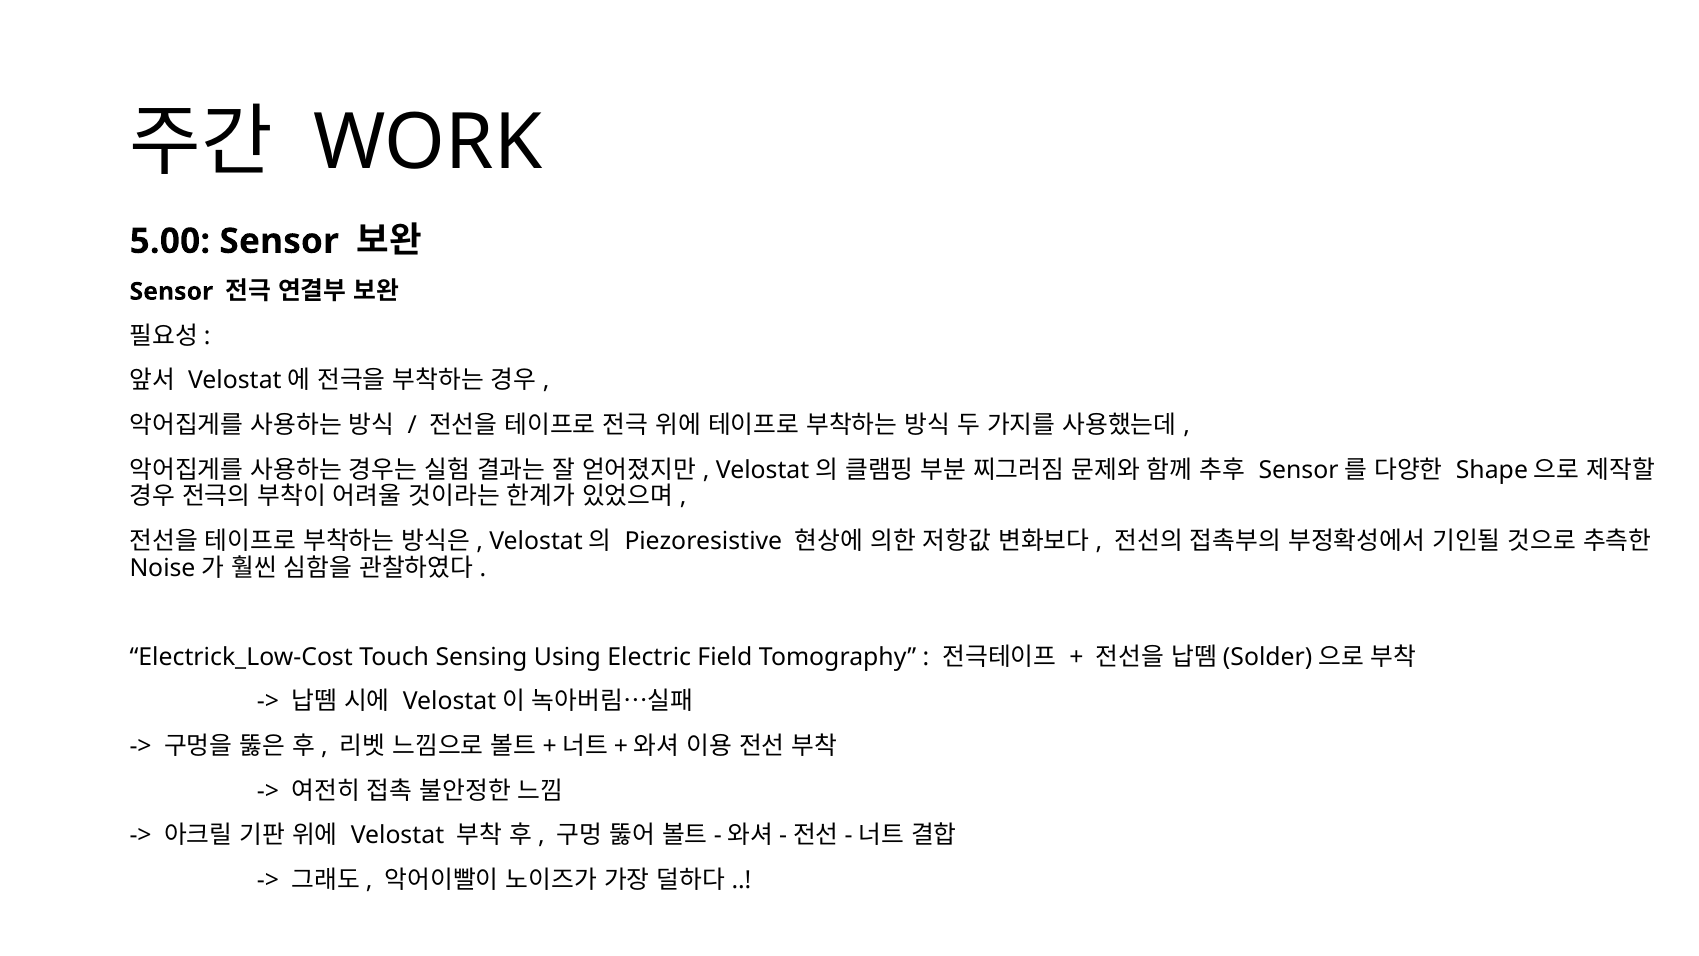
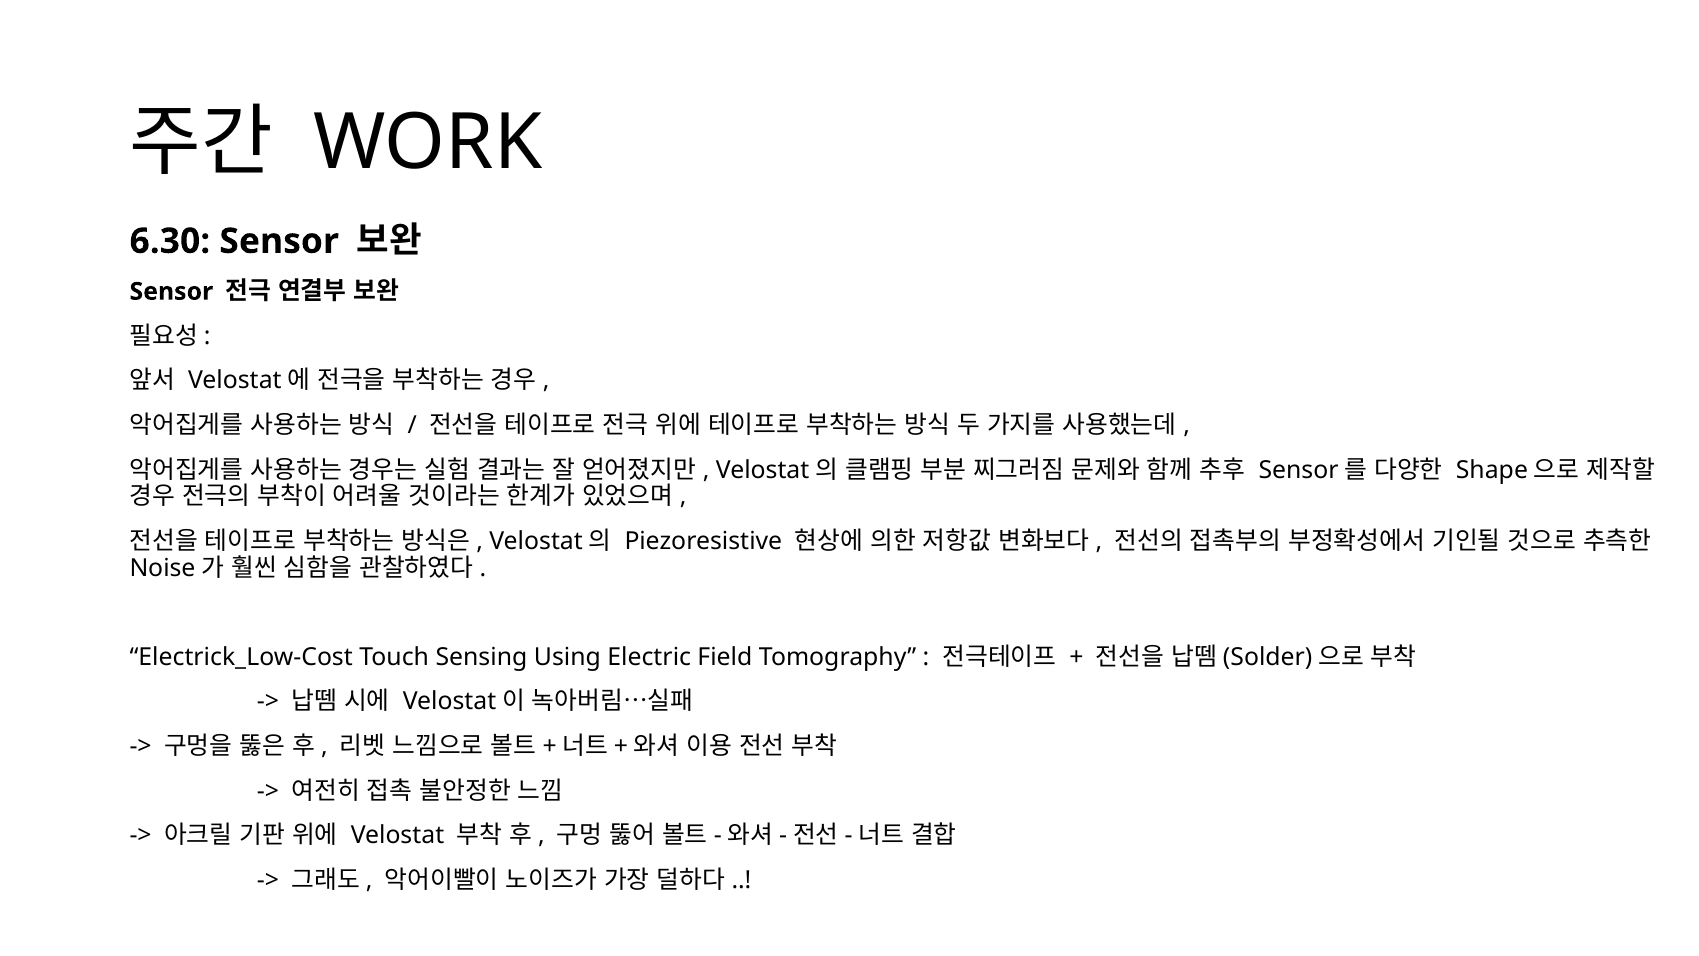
5.00: 5.00 -> 6.30
